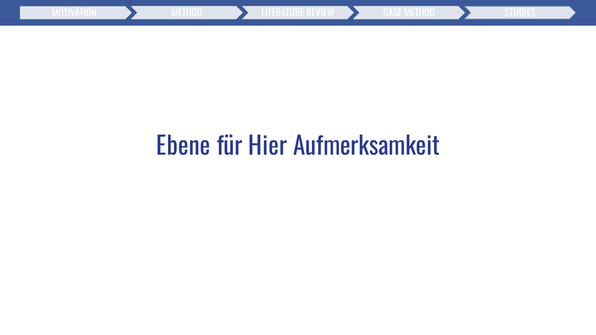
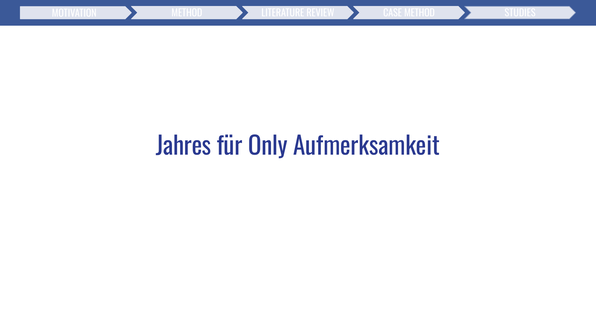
Ebene: Ebene -> Jahres
Hier: Hier -> Only
